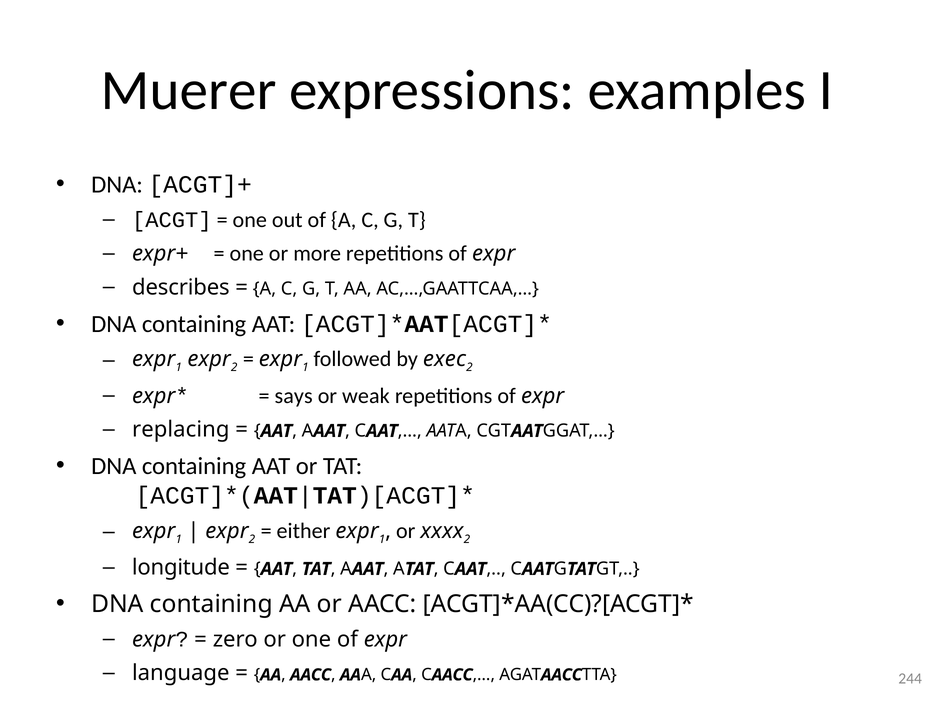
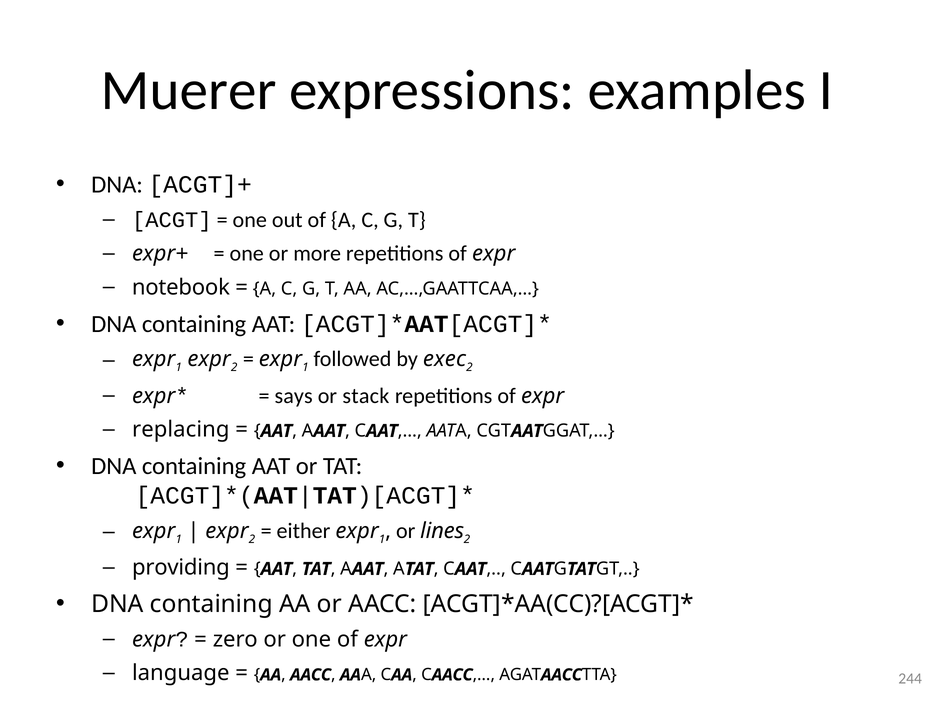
describes: describes -> notebook
weak: weak -> stack
xxxx: xxxx -> lines
longitude: longitude -> providing
